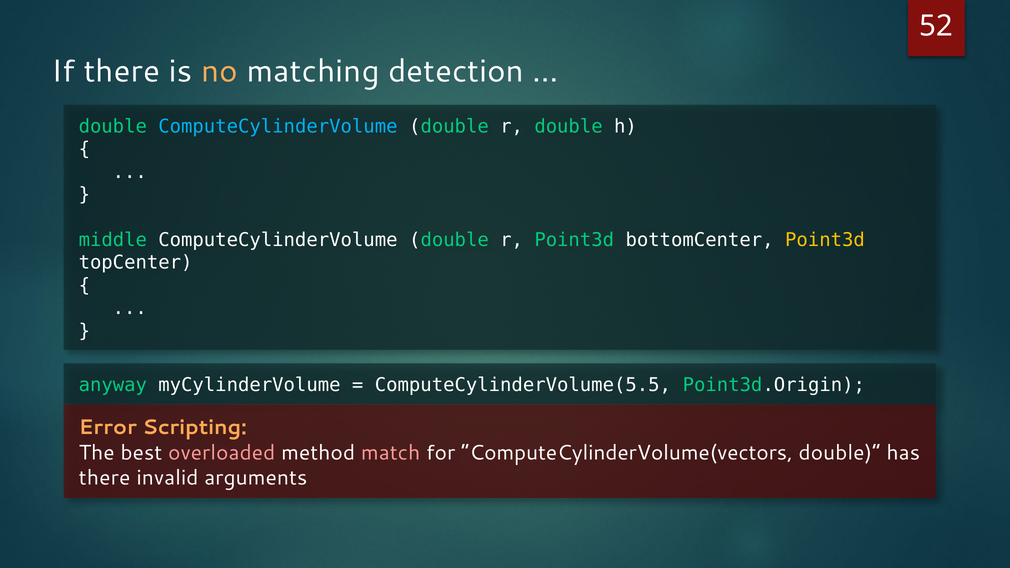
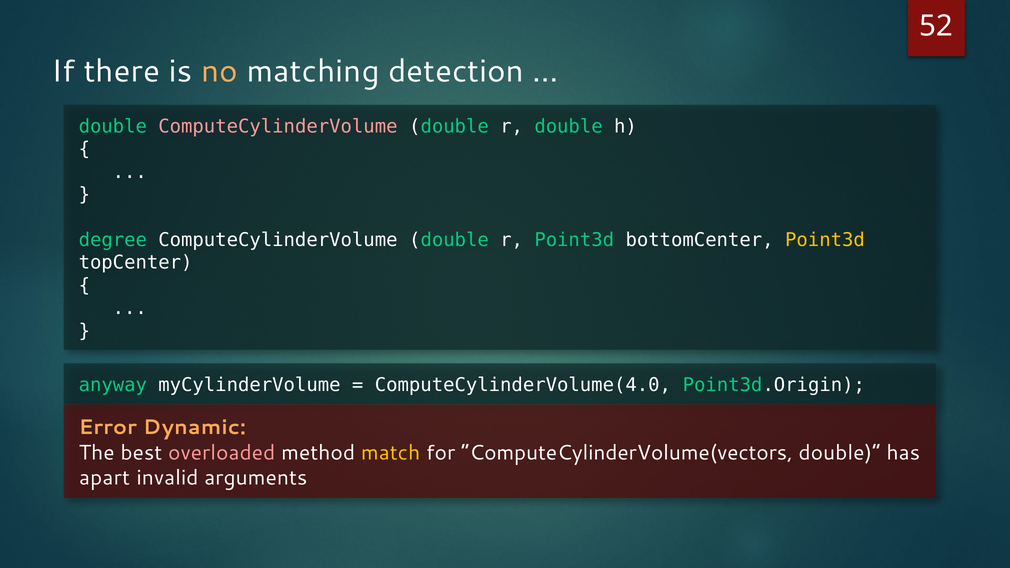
ComputeCylinderVolume at (278, 126) colour: light blue -> pink
middle: middle -> degree
ComputeCylinderVolume(5.5: ComputeCylinderVolume(5.5 -> ComputeCylinderVolume(4.0
Scripting: Scripting -> Dynamic
match colour: pink -> yellow
there at (105, 478): there -> apart
